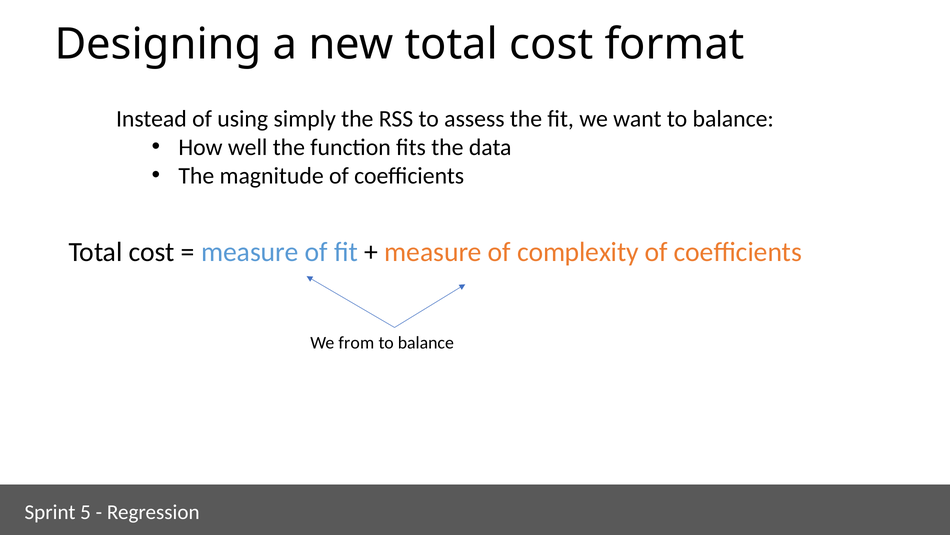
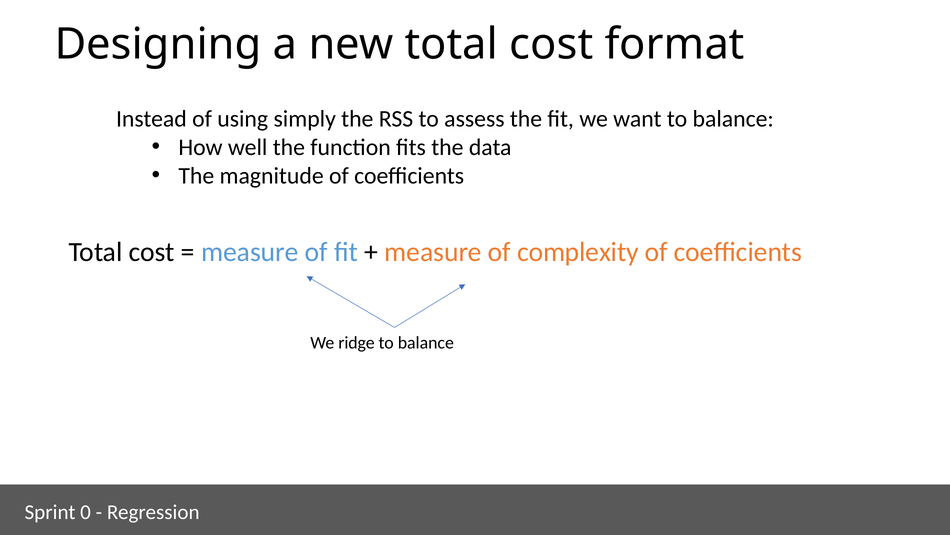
from: from -> ridge
5: 5 -> 0
